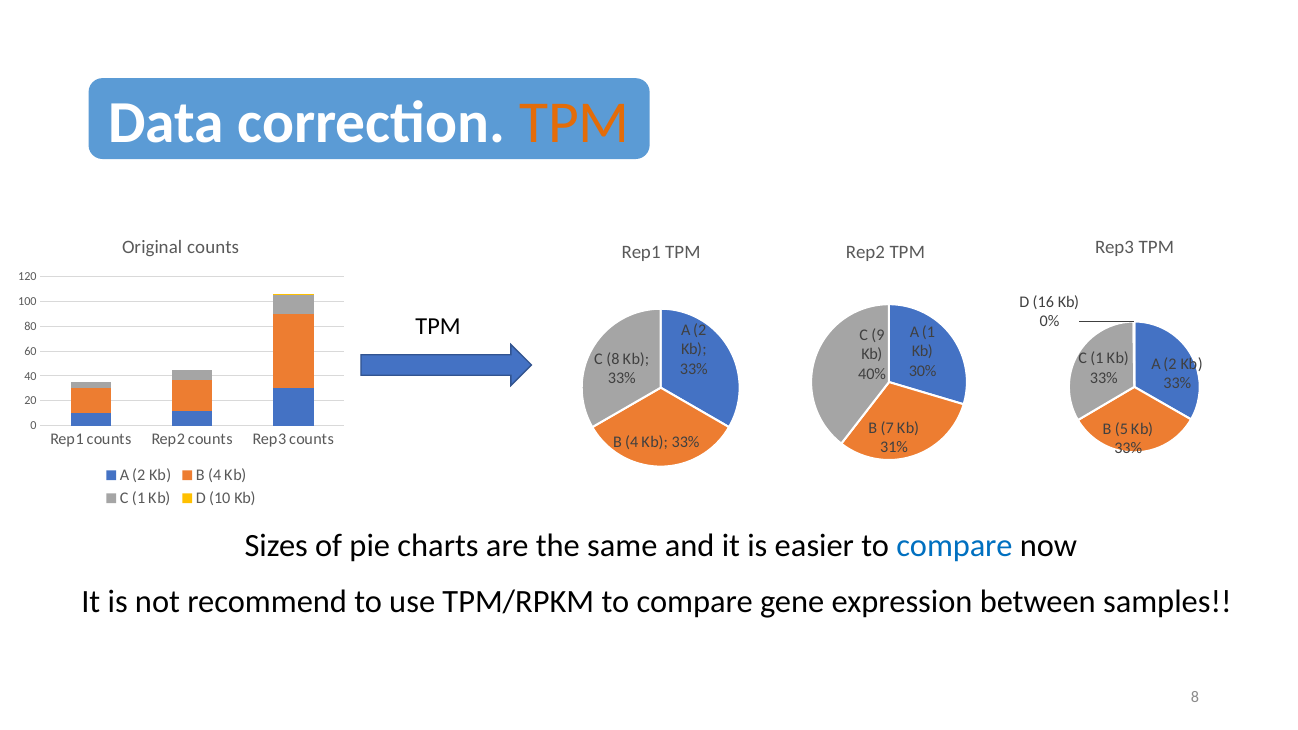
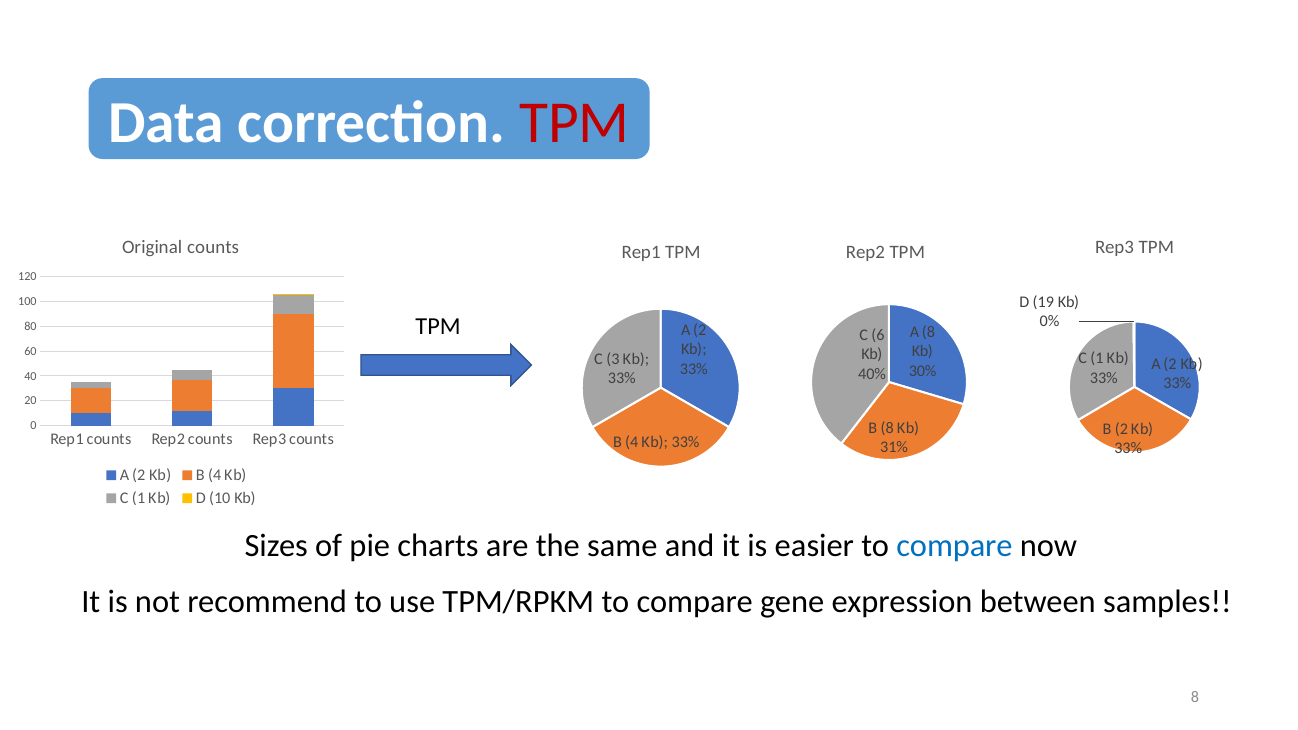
TPM at (574, 123) colour: orange -> red
16: 16 -> 19
A 1: 1 -> 8
9: 9 -> 6
C 8: 8 -> 3
B 7: 7 -> 8
B 5: 5 -> 2
